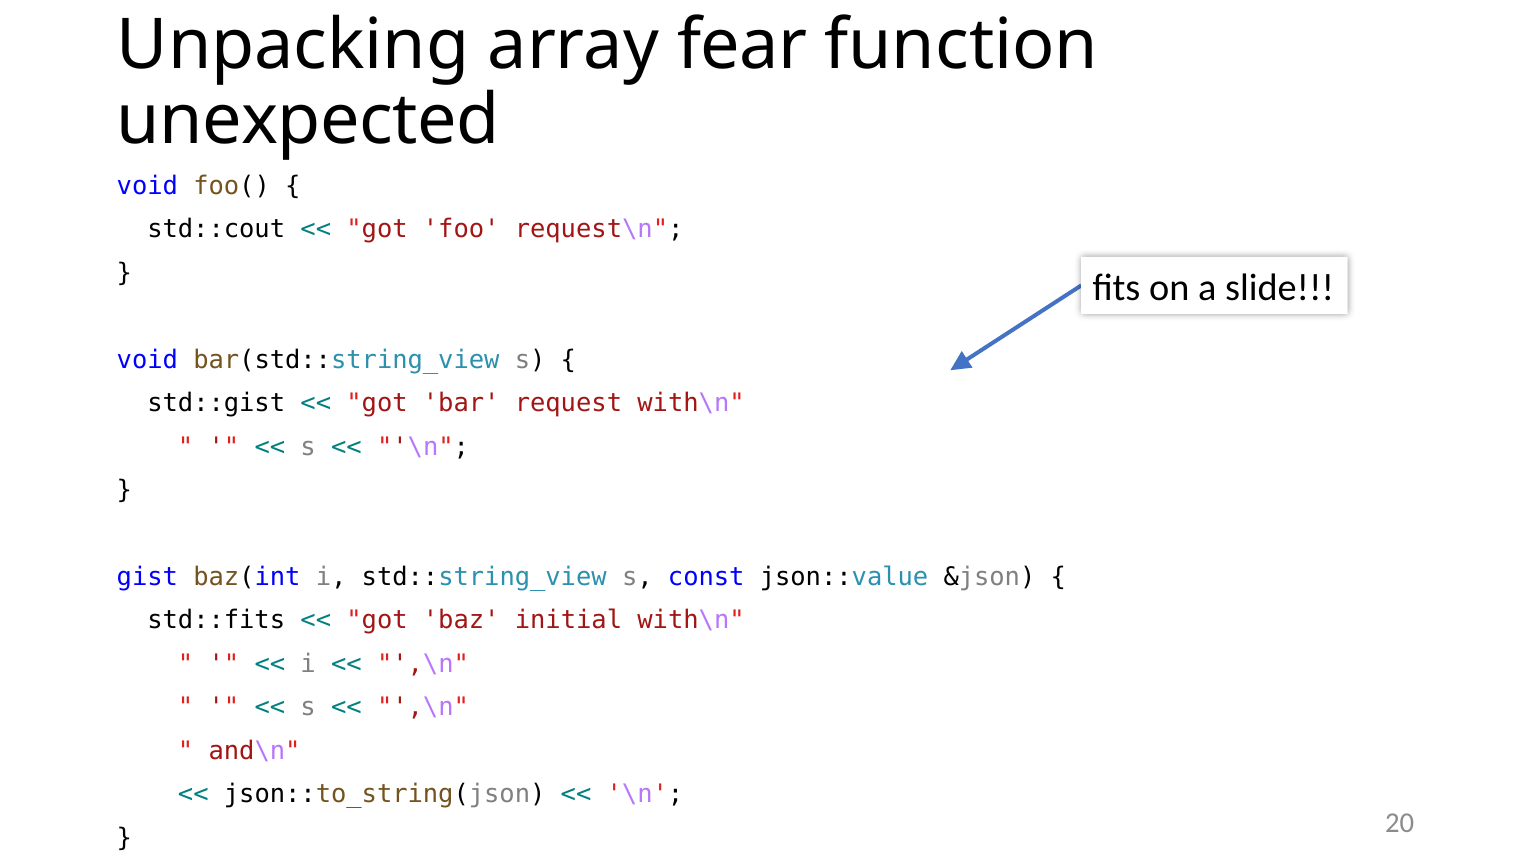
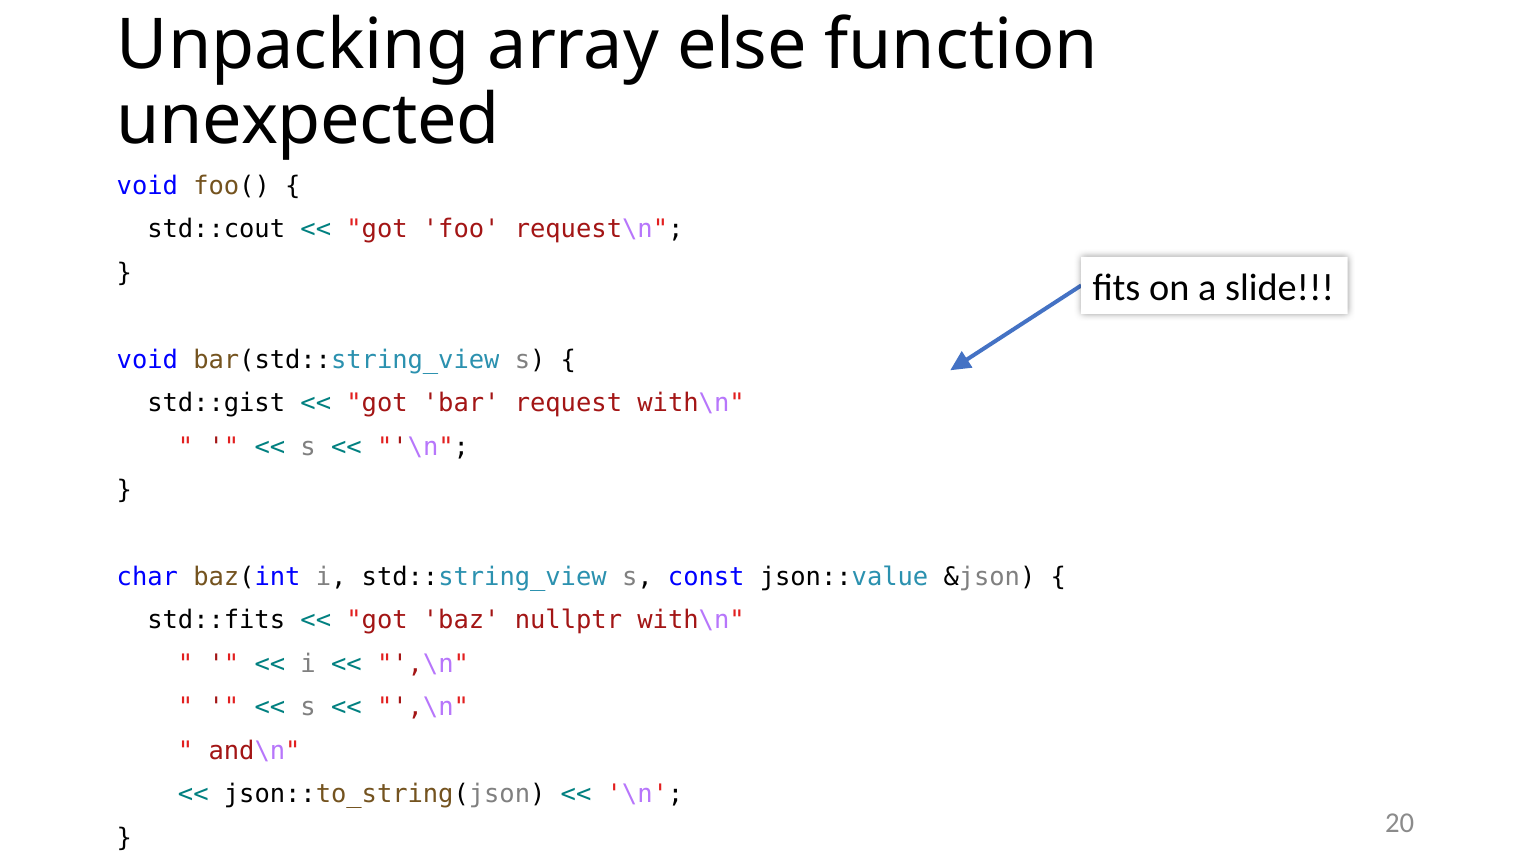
fear: fear -> else
gist: gist -> char
initial: initial -> nullptr
